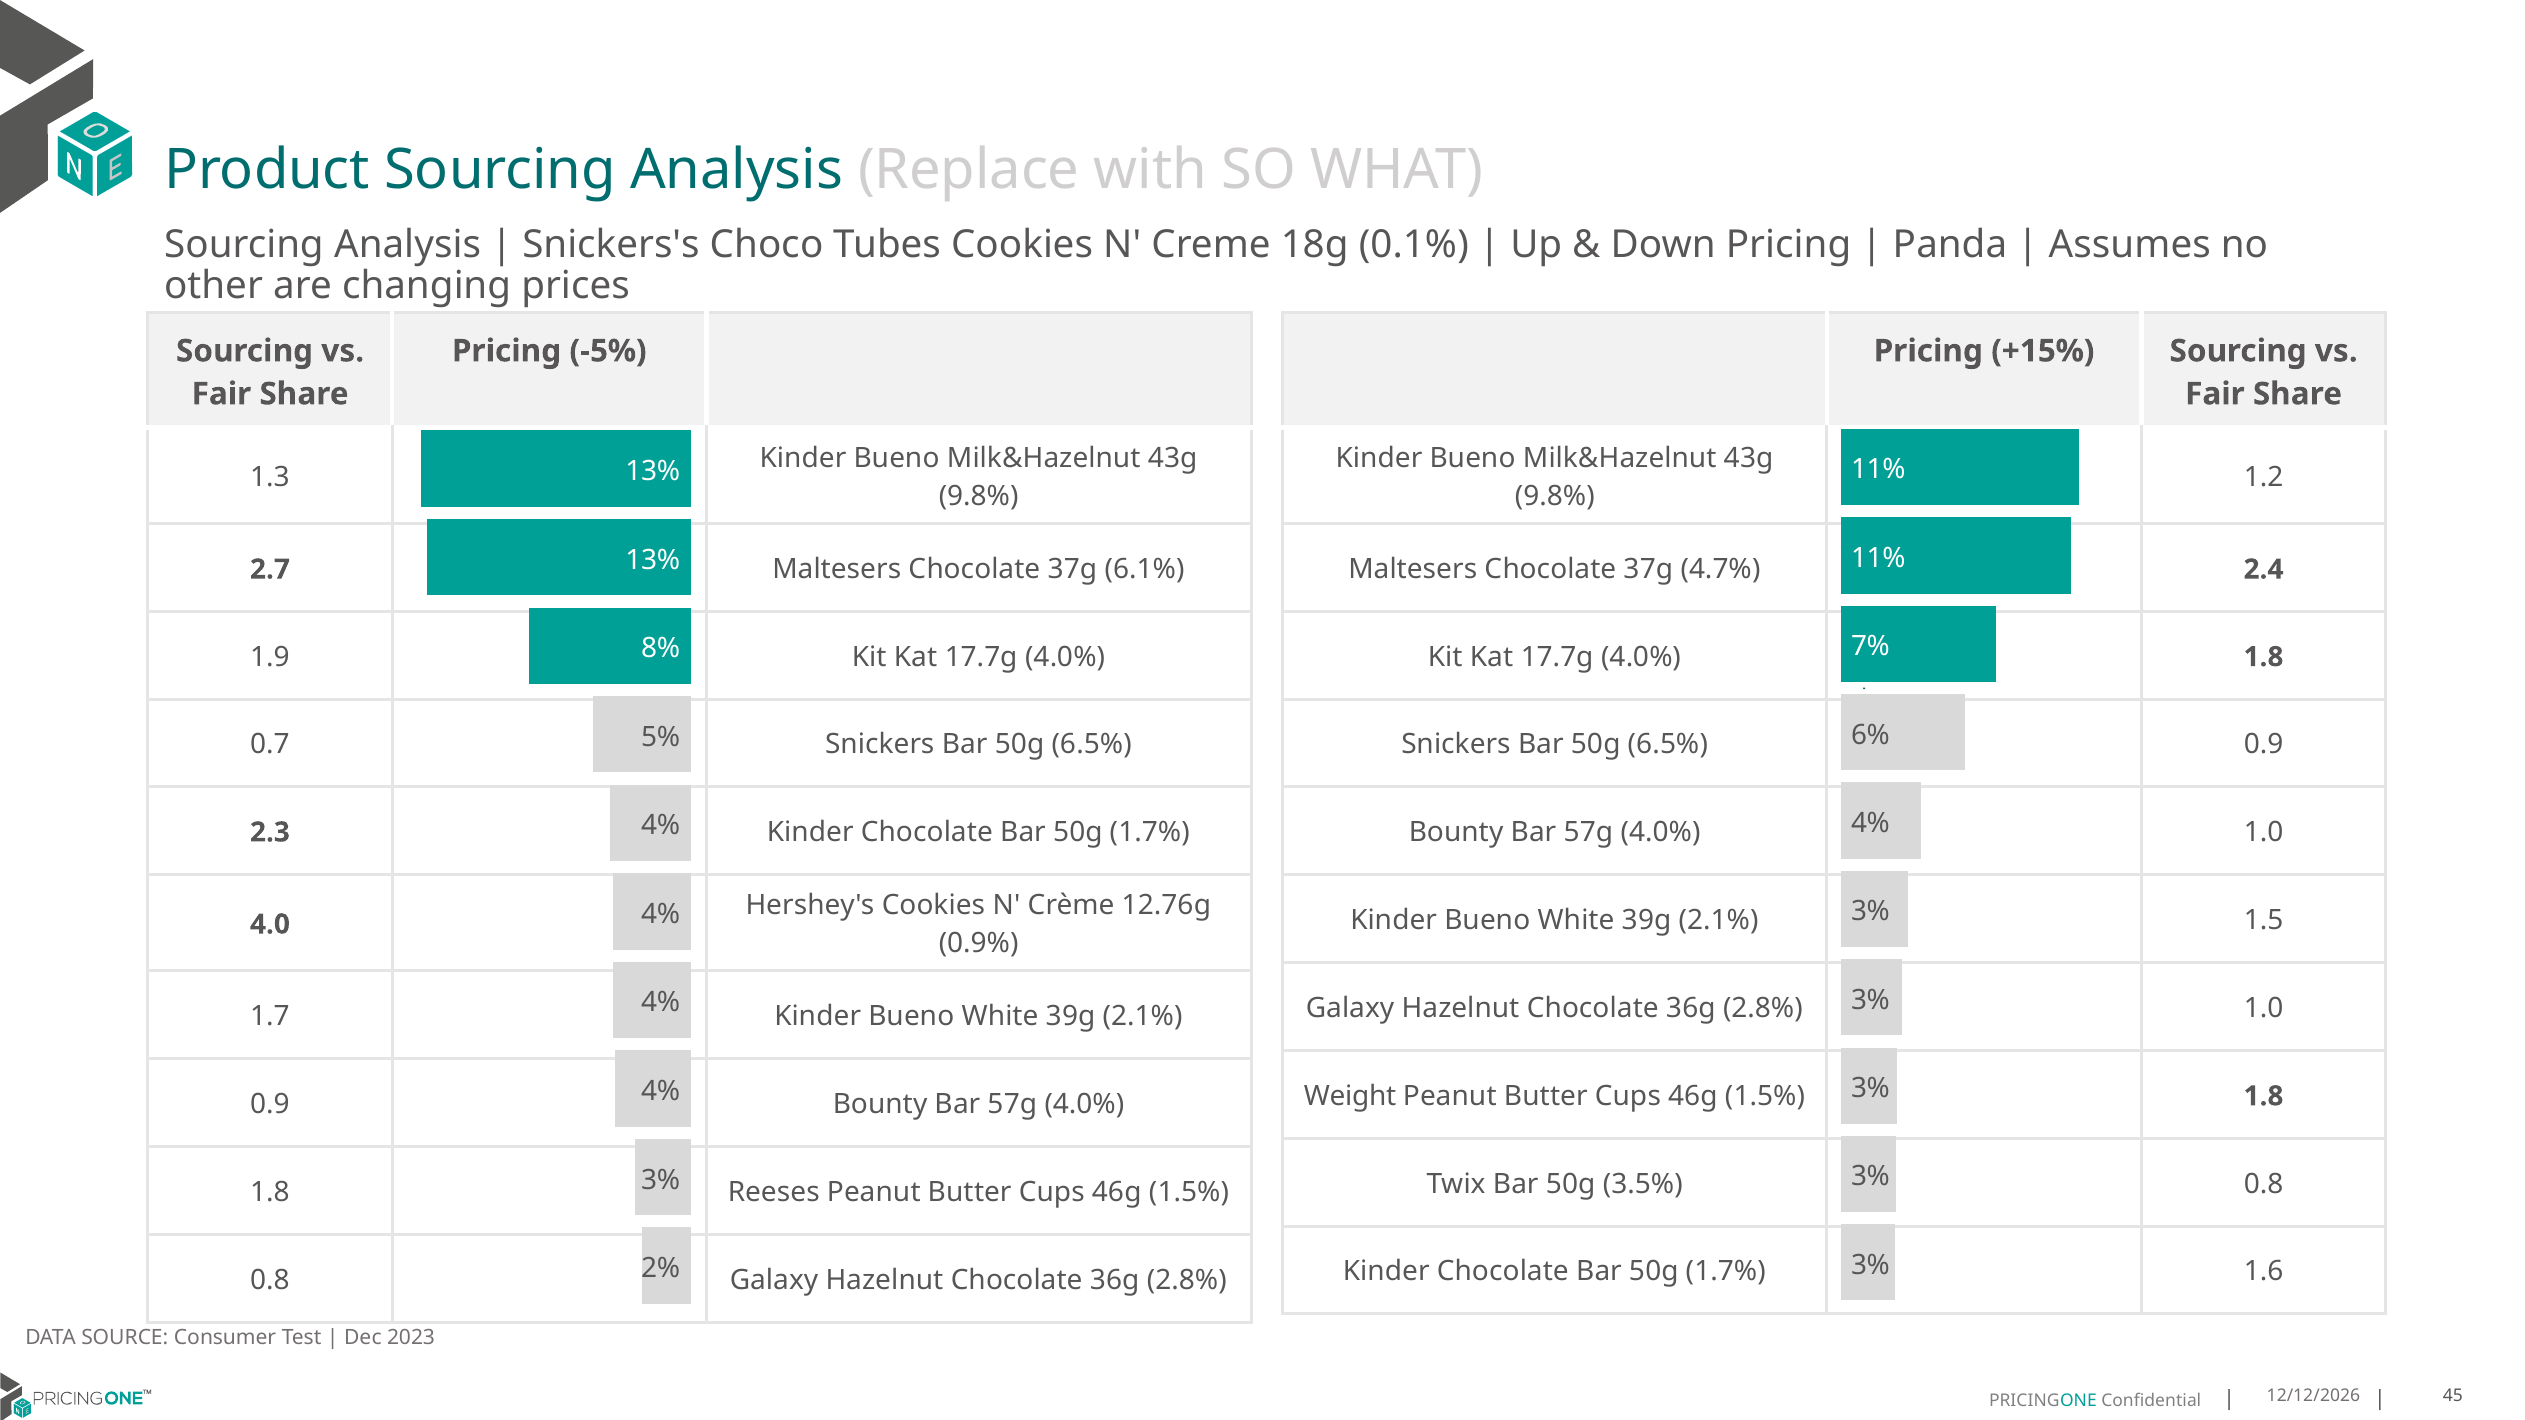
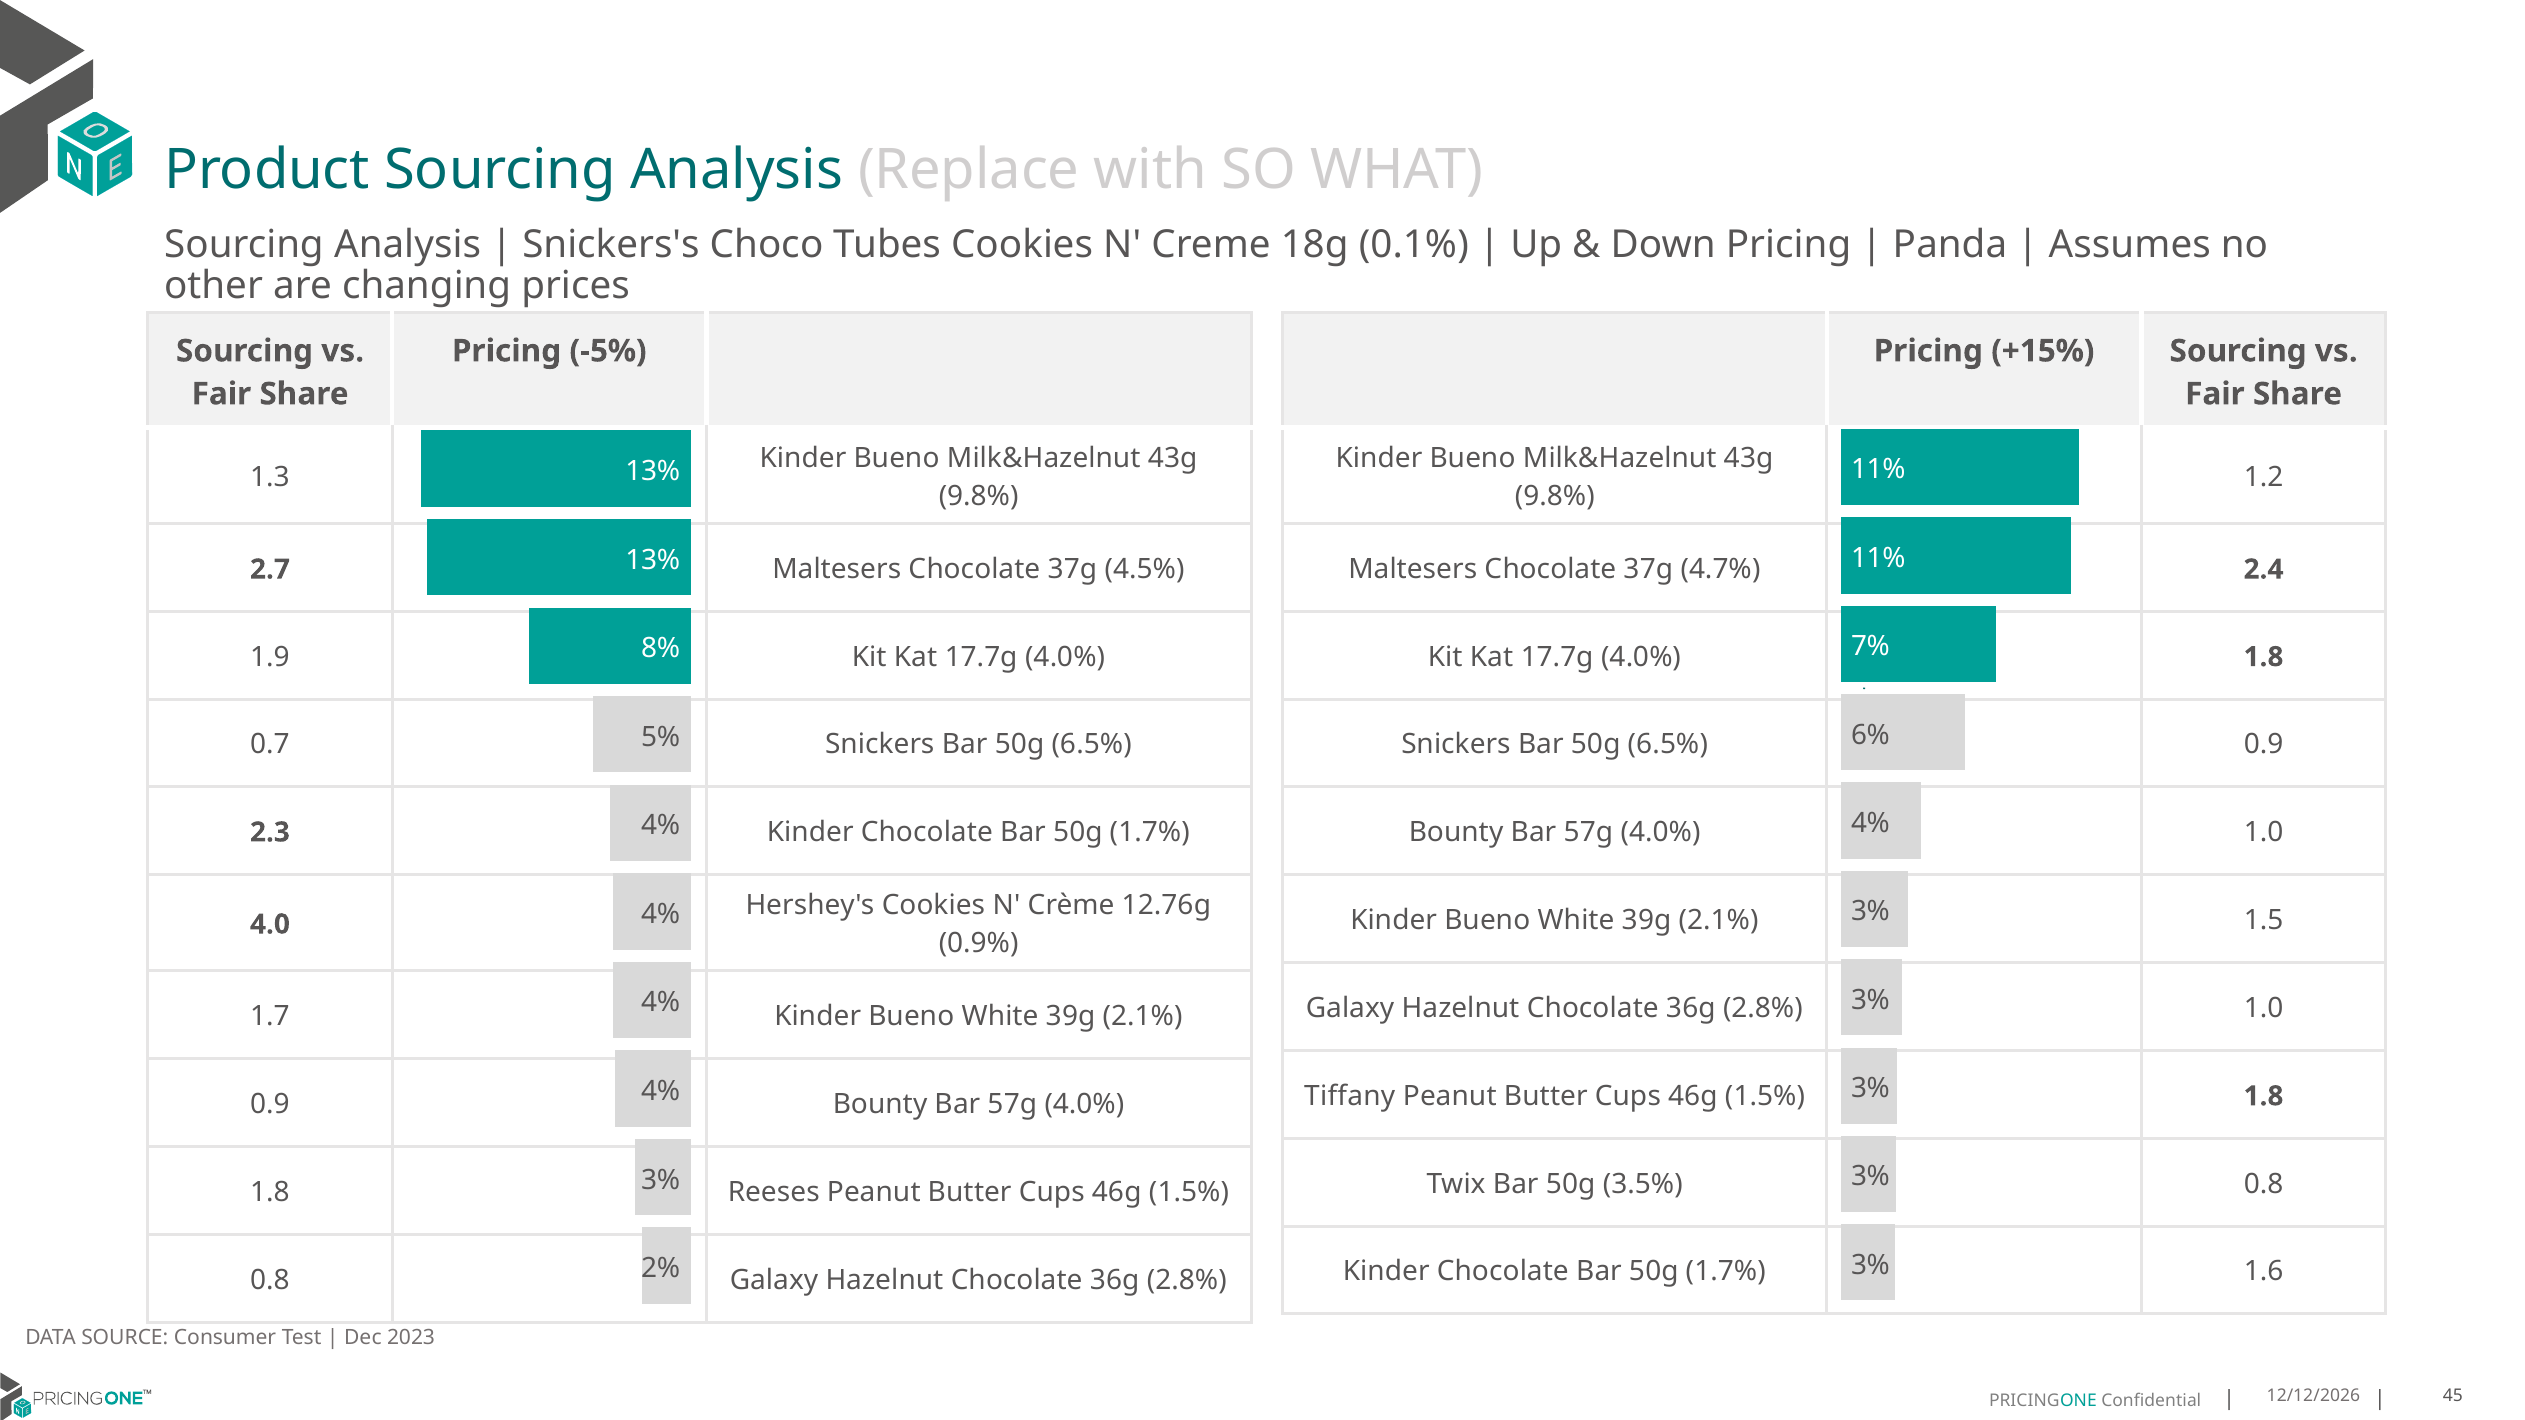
6.1%: 6.1% -> 4.5%
Weight: Weight -> Tiffany
